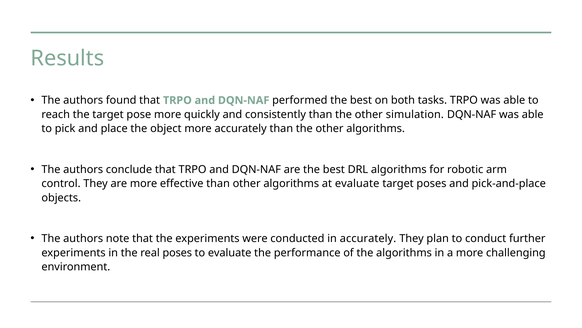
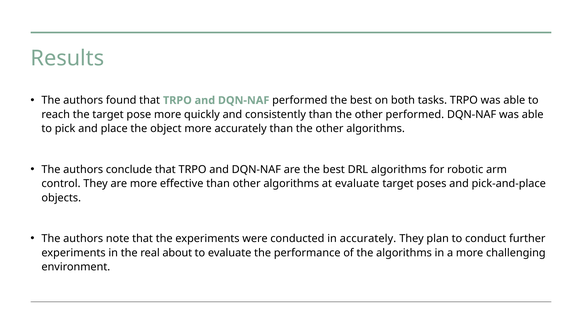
other simulation: simulation -> performed
real poses: poses -> about
